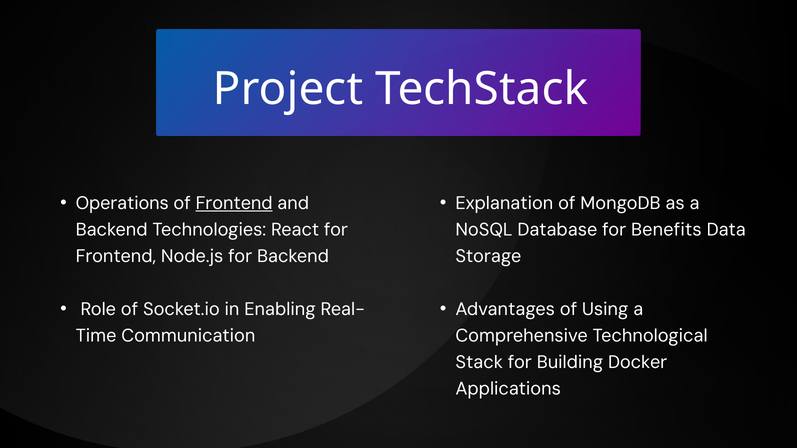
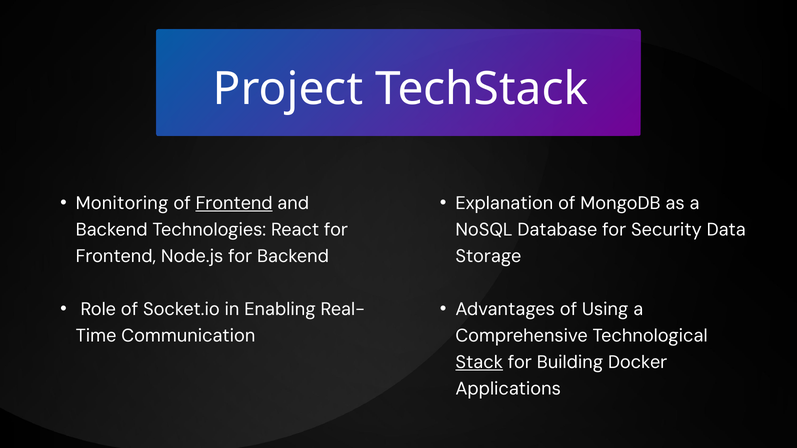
Operations: Operations -> Monitoring
Benefits: Benefits -> Security
Stack underline: none -> present
